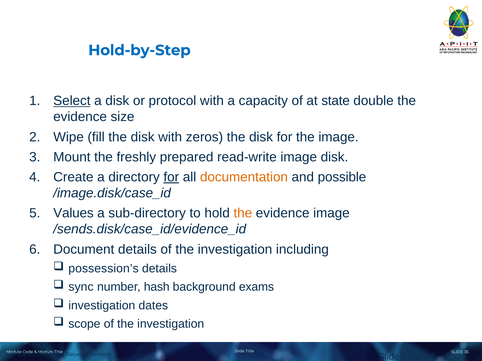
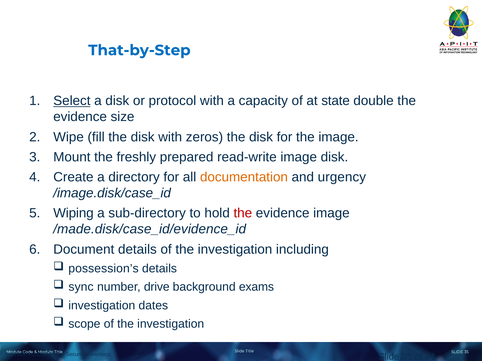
Hold-by-Step: Hold-by-Step -> That-by-Step
for at (171, 177) underline: present -> none
possible: possible -> urgency
Values: Values -> Wiping
the at (243, 213) colour: orange -> red
/sends.disk/case_id/evidence_id: /sends.disk/case_id/evidence_id -> /made.disk/case_id/evidence_id
hash: hash -> drive
